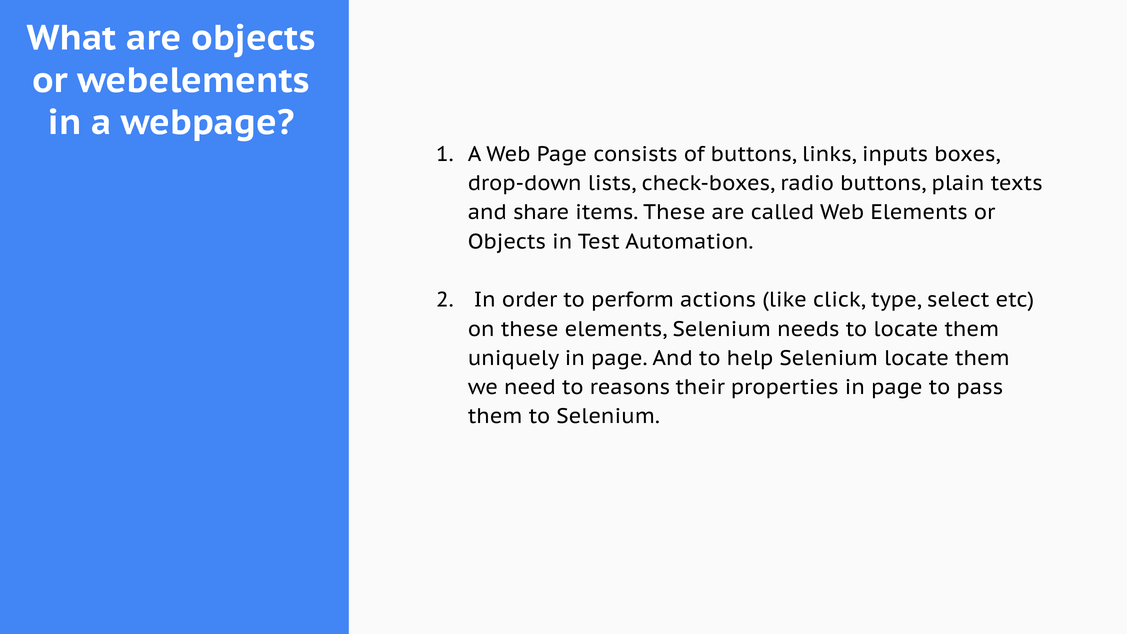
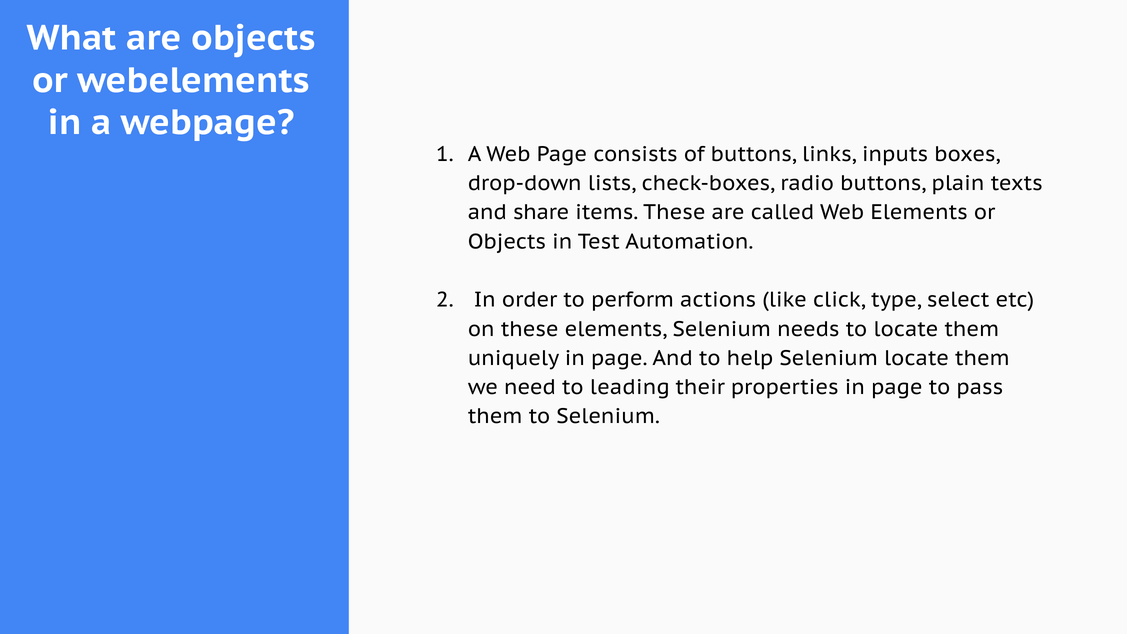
reasons: reasons -> leading
